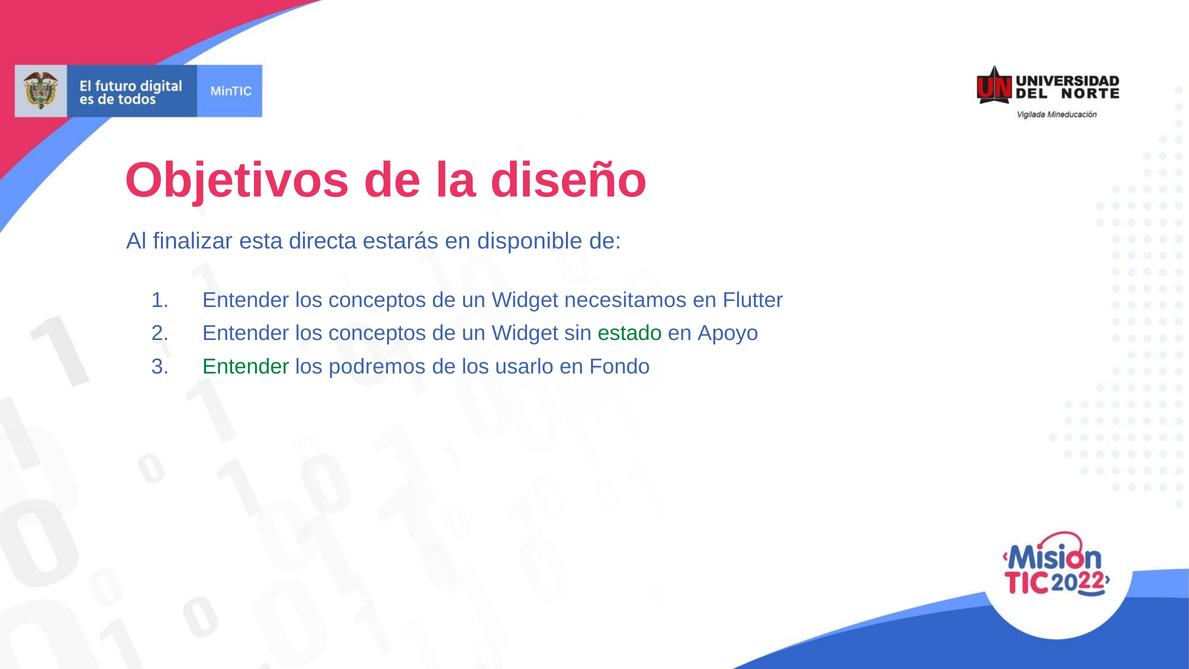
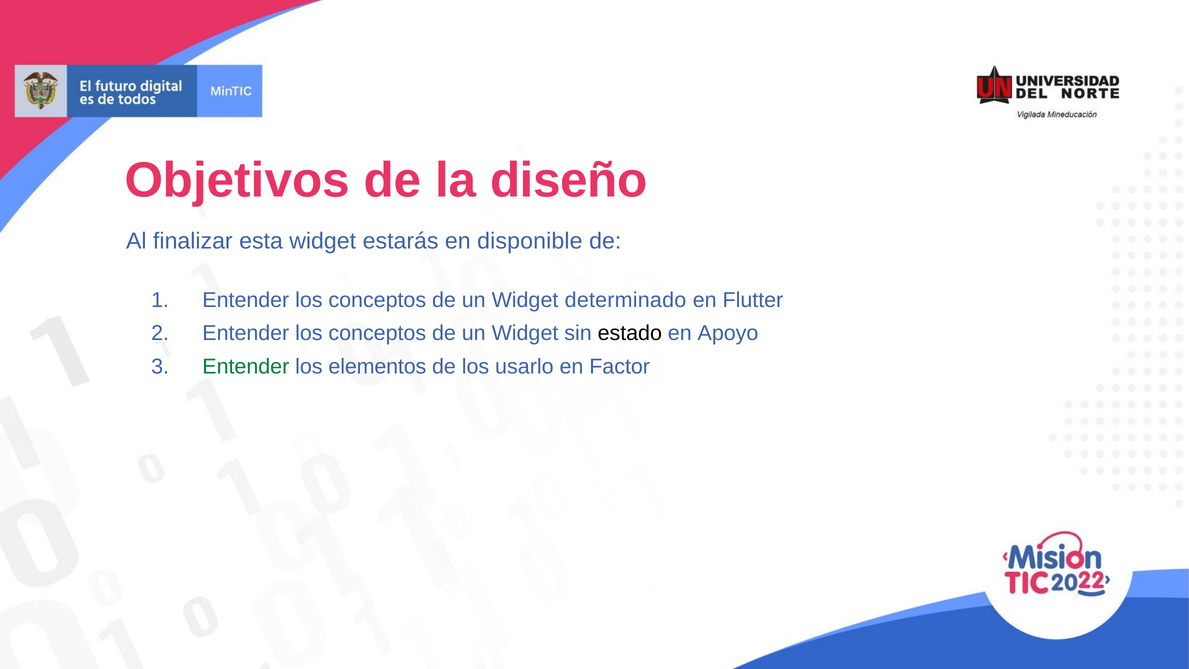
esta directa: directa -> widget
necesitamos: necesitamos -> determinado
estado colour: green -> black
podremos: podremos -> elementos
Fondo: Fondo -> Factor
